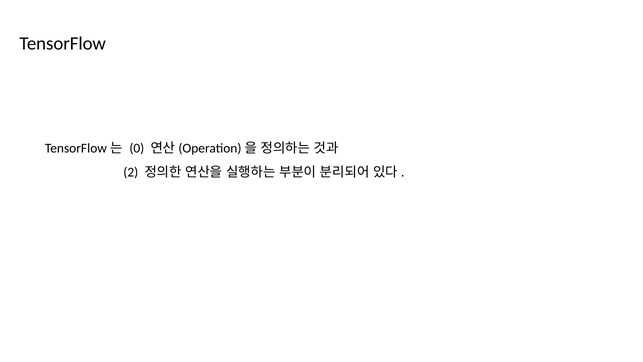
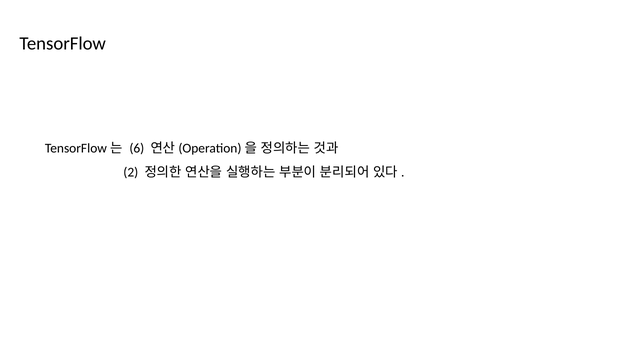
0: 0 -> 6
